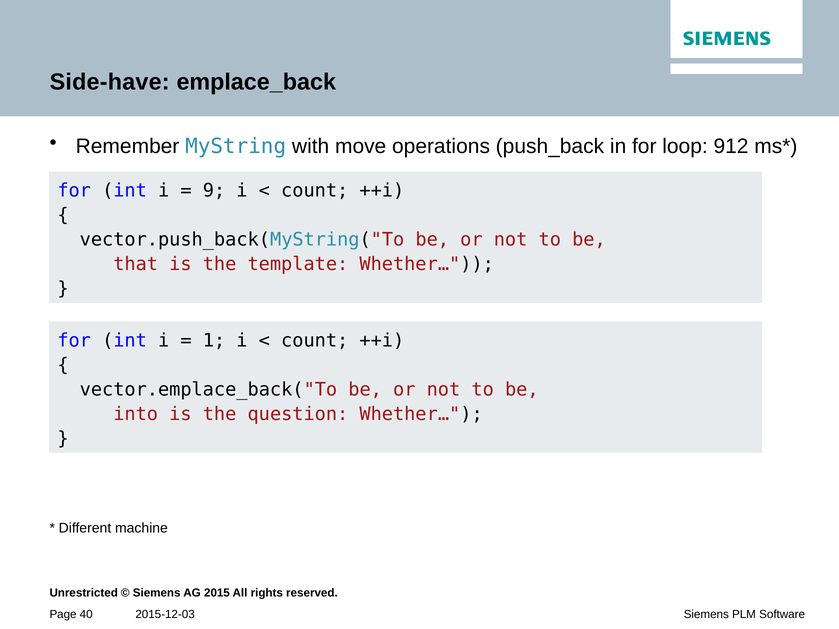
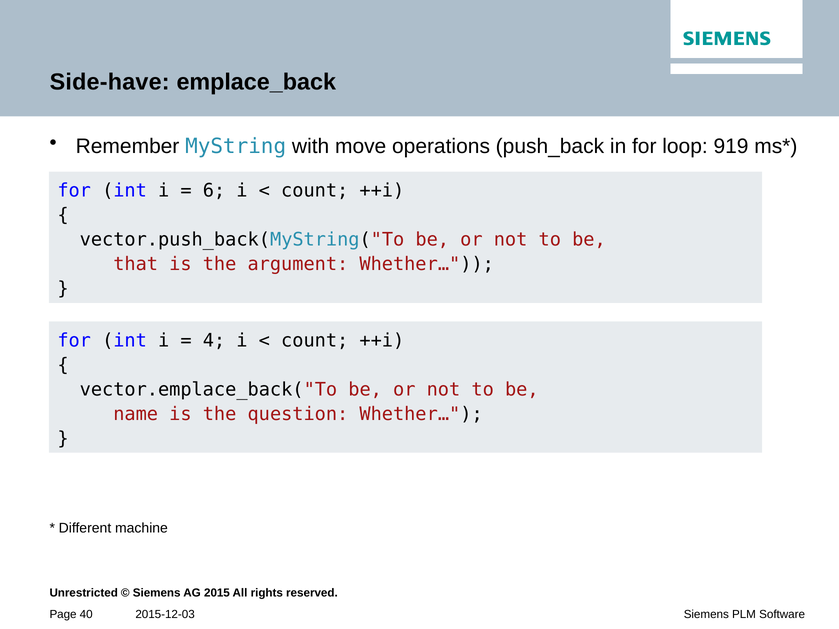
912: 912 -> 919
9: 9 -> 6
template: template -> argument
1: 1 -> 4
into: into -> name
